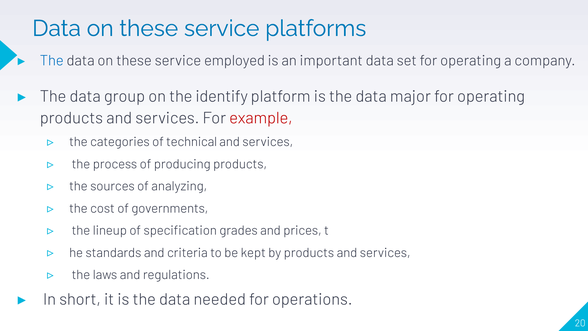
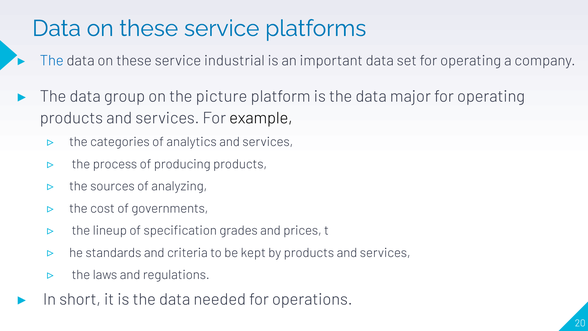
employed: employed -> industrial
identify: identify -> picture
example colour: red -> black
technical: technical -> analytics
